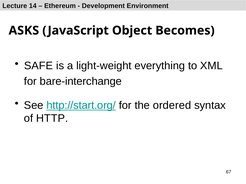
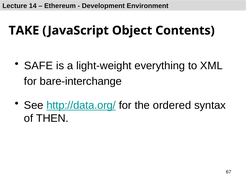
ASKS: ASKS -> TAKE
Becomes: Becomes -> Contents
http://start.org/: http://start.org/ -> http://data.org/
HTTP: HTTP -> THEN
